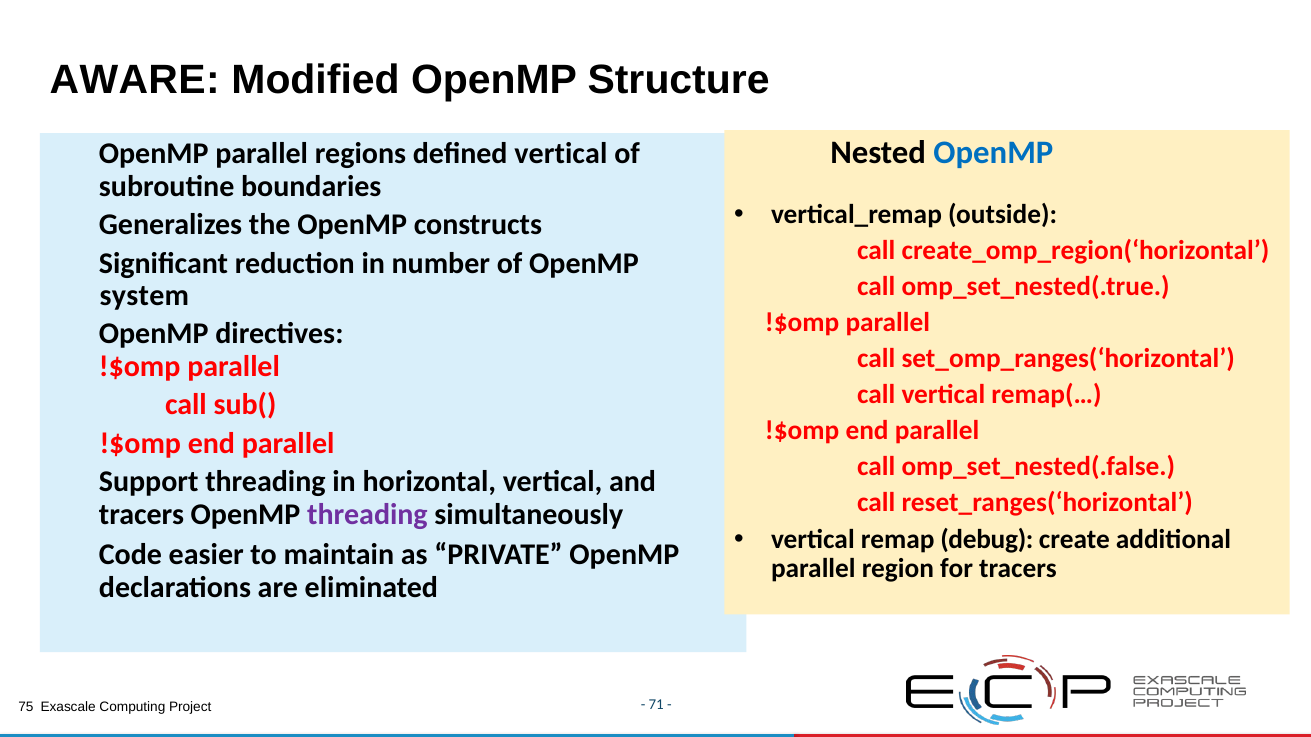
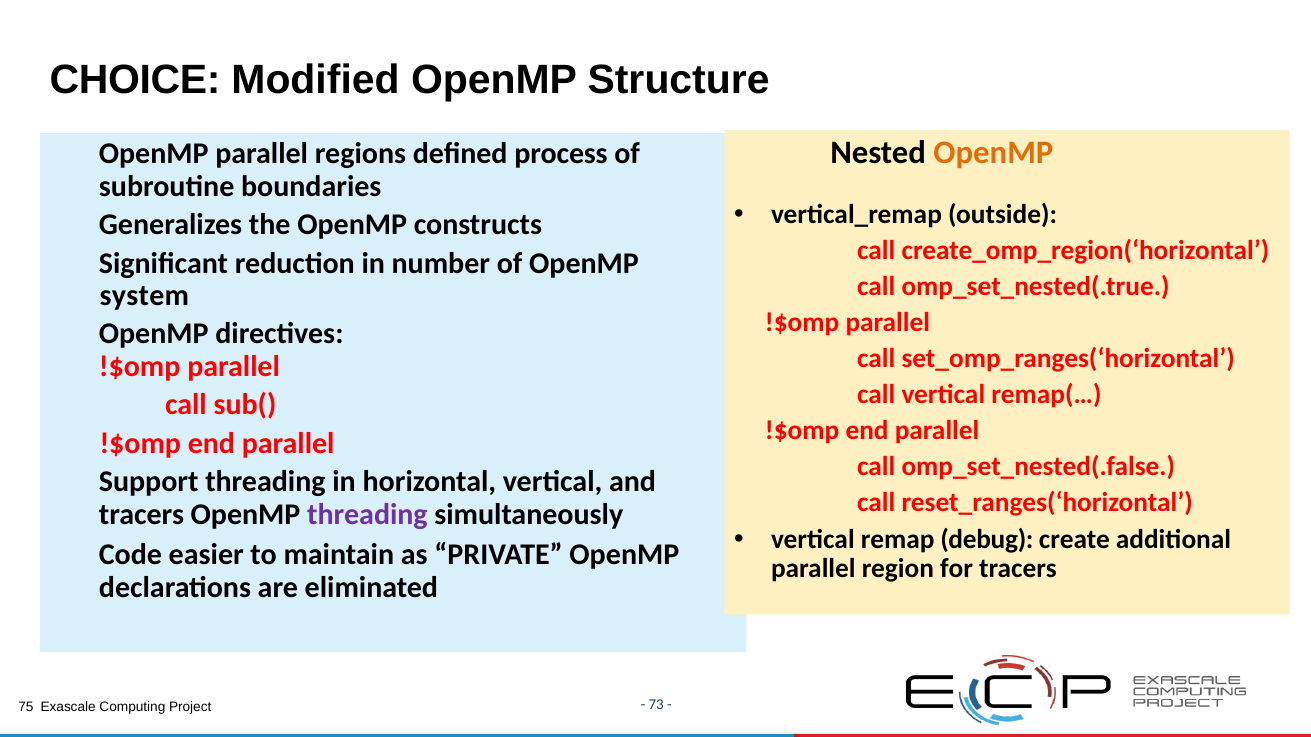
AWARE: AWARE -> CHOICE
OpenMP at (993, 153) colour: blue -> orange
defined vertical: vertical -> process
71: 71 -> 73
